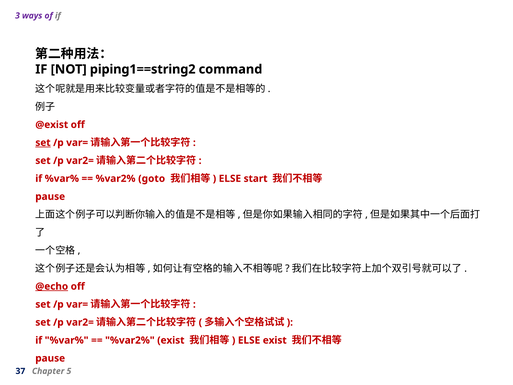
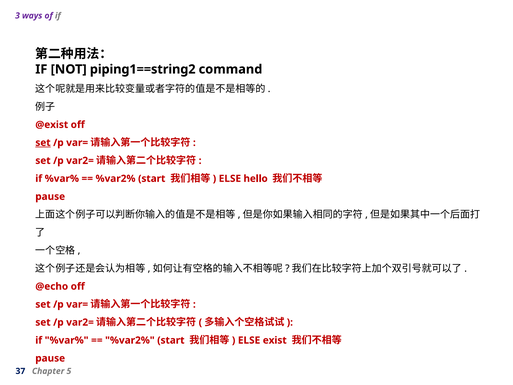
goto at (152, 178): goto -> start
start: start -> hello
@echo underline: present -> none
exist at (171, 340): exist -> start
